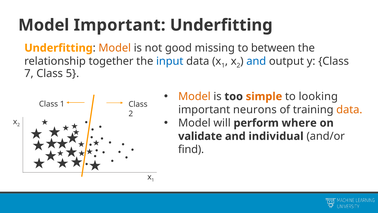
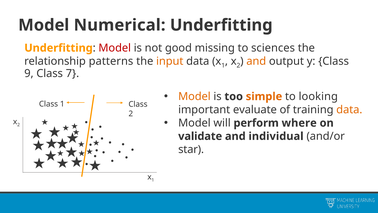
Model Important: Important -> Numerical
Model at (115, 48) colour: orange -> red
between: between -> sciences
together: together -> patterns
input colour: blue -> orange
and at (256, 61) colour: blue -> orange
7: 7 -> 9
5: 5 -> 7
neurons: neurons -> evaluate
find: find -> star
